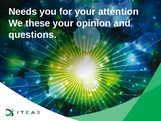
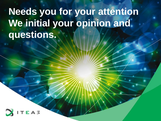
these: these -> initial
